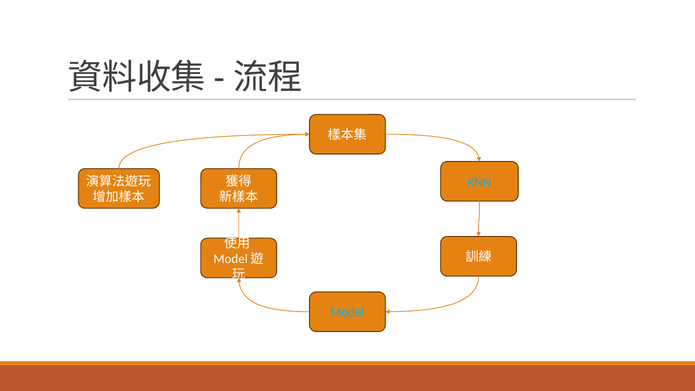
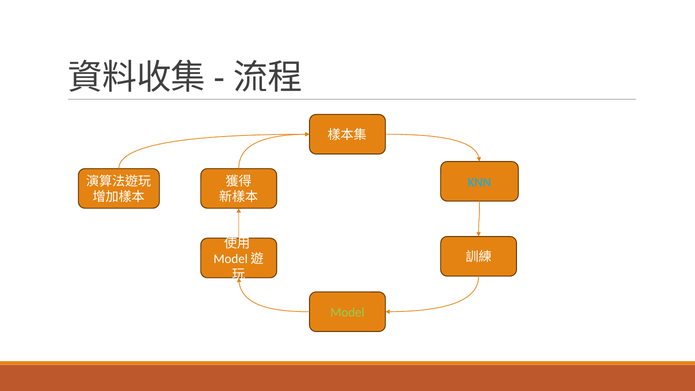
Model colour: light blue -> light green
